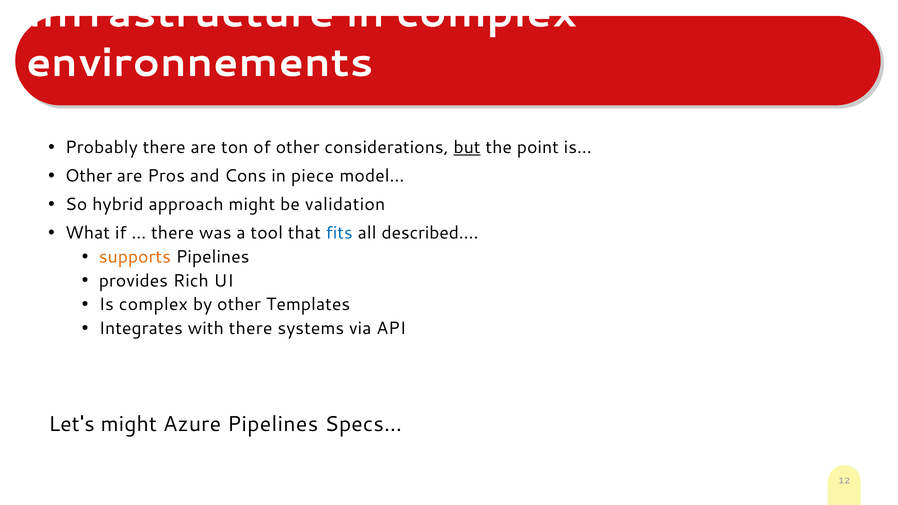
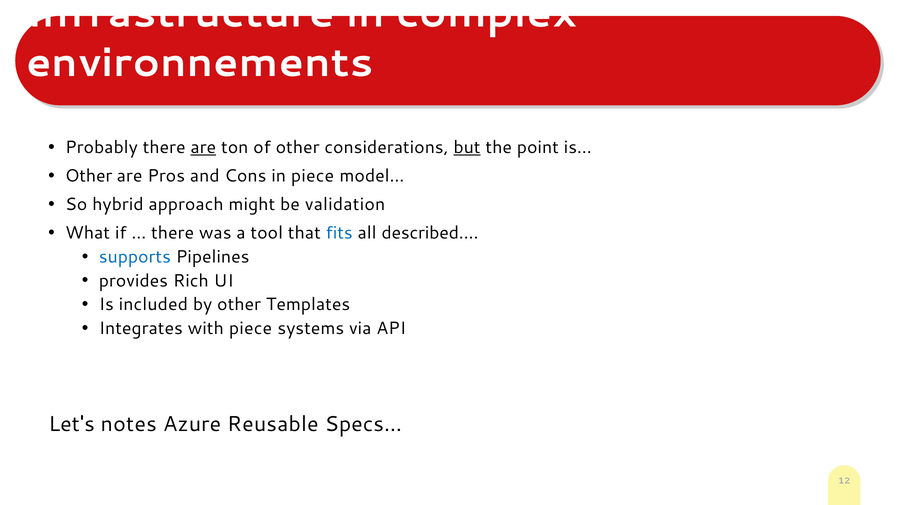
are at (203, 147) underline: none -> present
supports colour: orange -> blue
Is complex: complex -> included
with there: there -> piece
Let's might: might -> notes
Azure Pipelines: Pipelines -> Reusable
